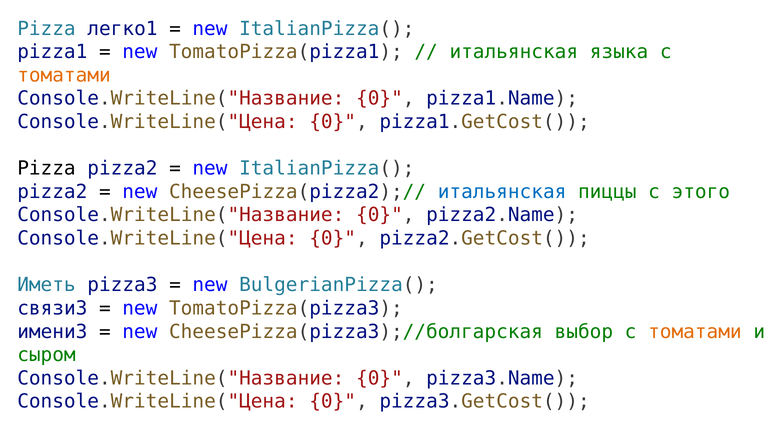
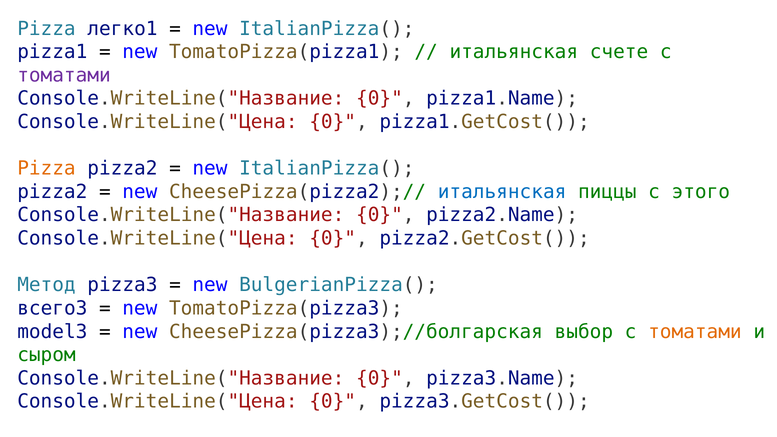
языка: языка -> счете
томатами at (64, 75) colour: orange -> purple
Pizza at (46, 168) colour: black -> orange
Иметь: Иметь -> Метод
связи3: связи3 -> всего3
имени3: имени3 -> model3
